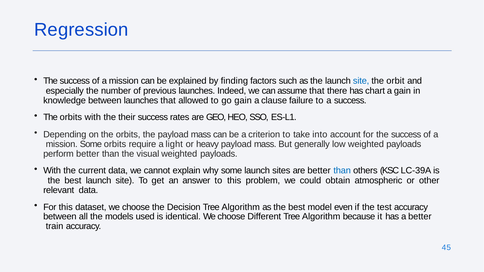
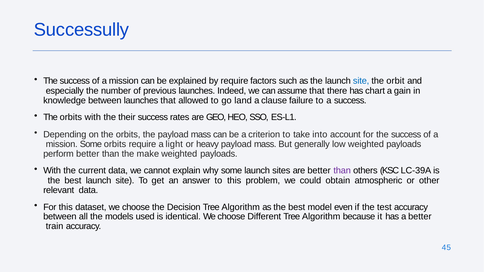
Regression: Regression -> Successully
by finding: finding -> require
go gain: gain -> land
visual: visual -> make
than at (342, 171) colour: blue -> purple
